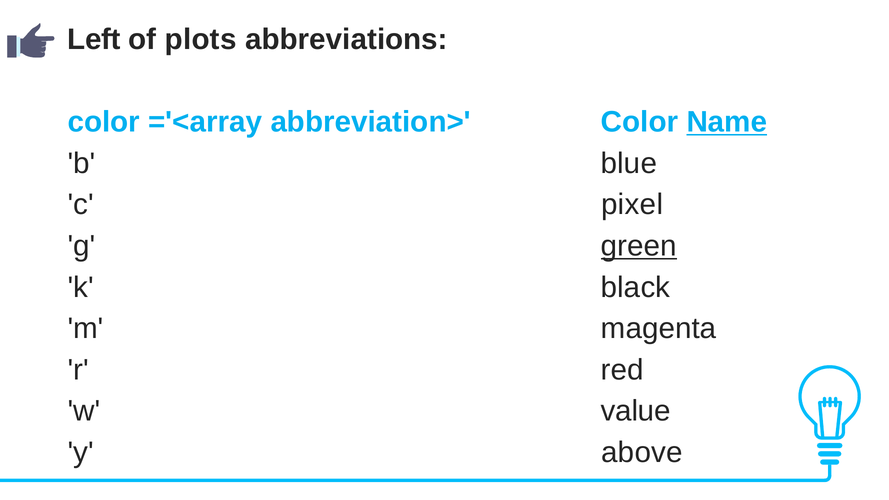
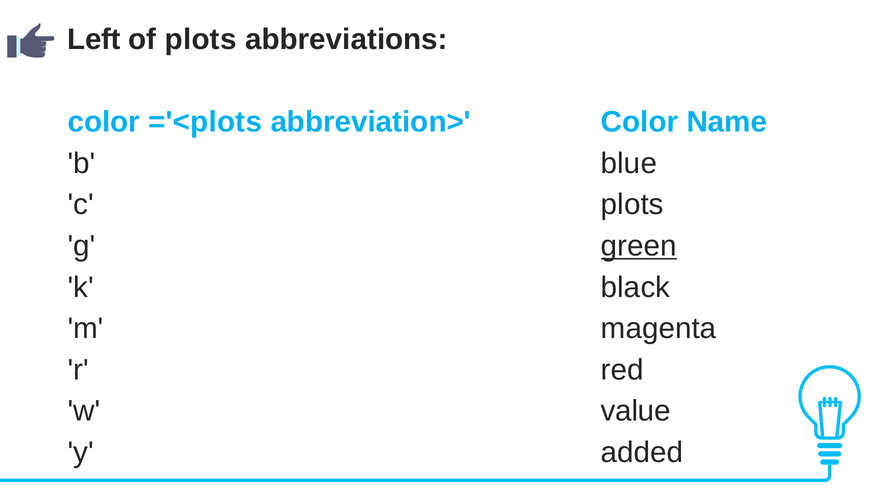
='<array: ='<array -> ='<plots
Name underline: present -> none
c pixel: pixel -> plots
above: above -> added
